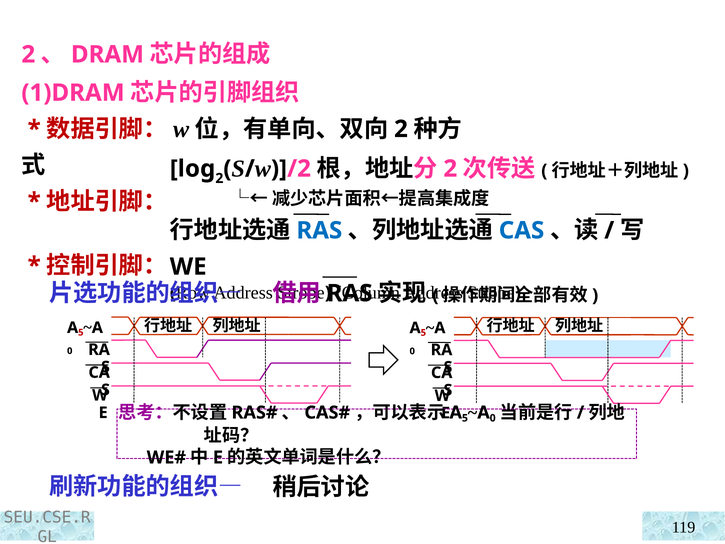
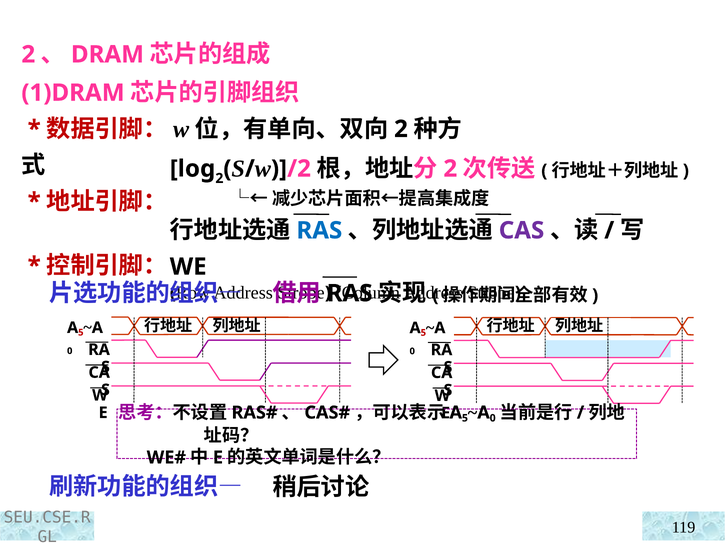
CAS colour: blue -> purple
